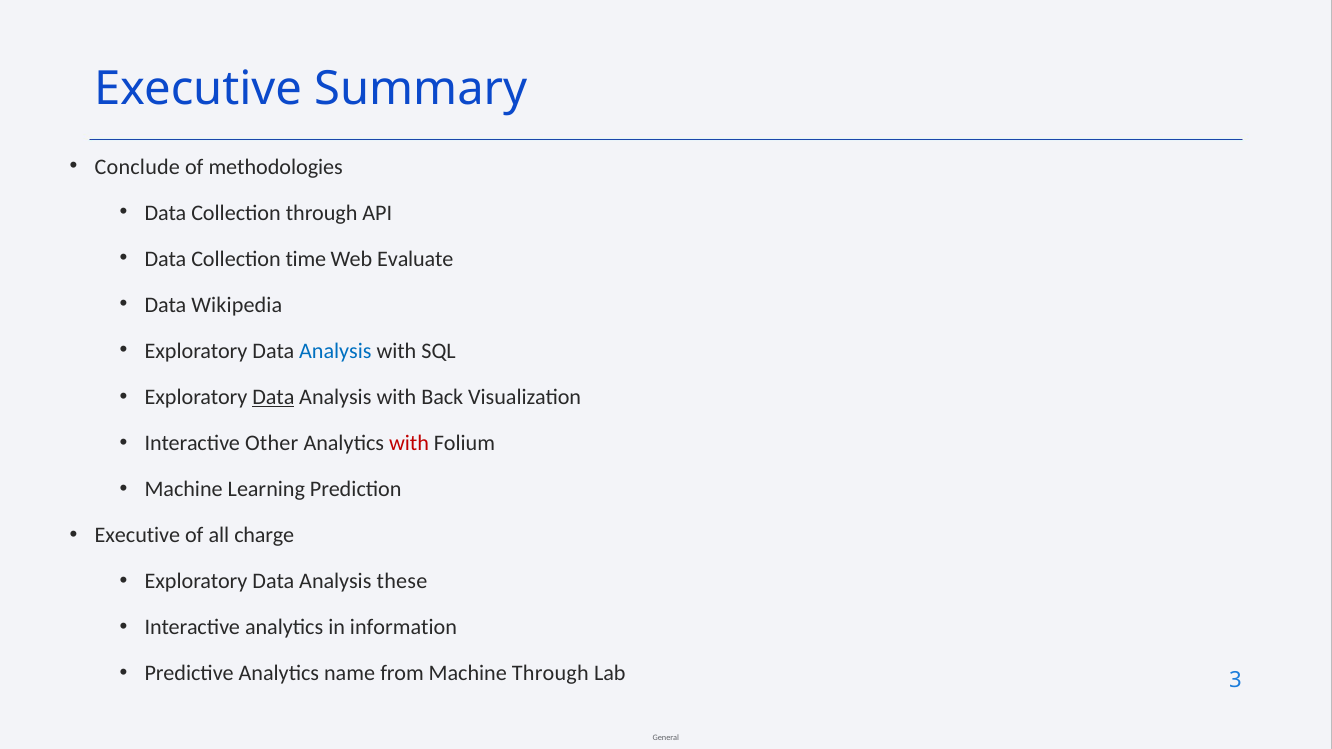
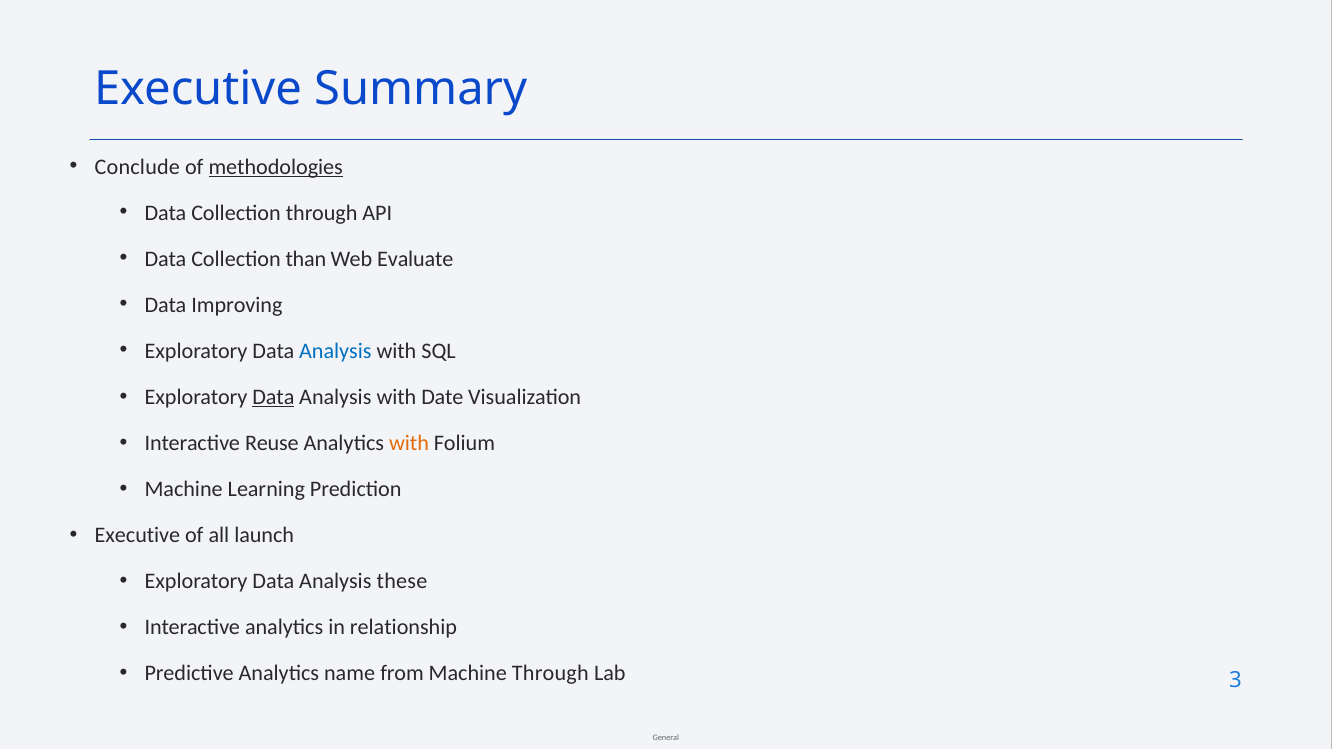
methodologies underline: none -> present
time: time -> than
Wikipedia: Wikipedia -> Improving
Back: Back -> Date
Other: Other -> Reuse
with at (409, 443) colour: red -> orange
charge: charge -> launch
information: information -> relationship
